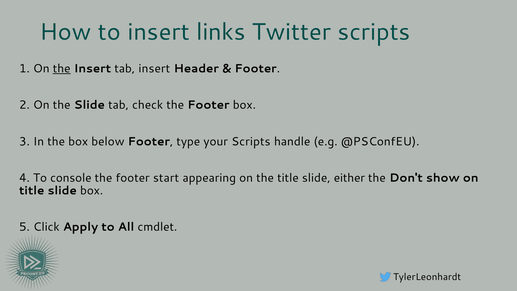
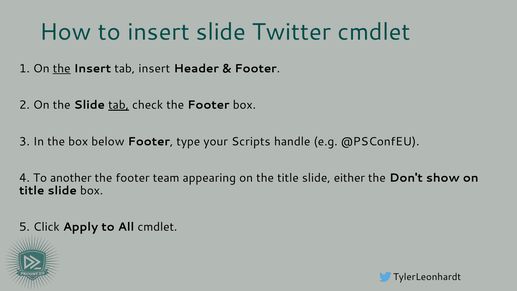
insert links: links -> slide
Twitter scripts: scripts -> cmdlet
tab at (119, 105) underline: none -> present
console: console -> another
start: start -> team
